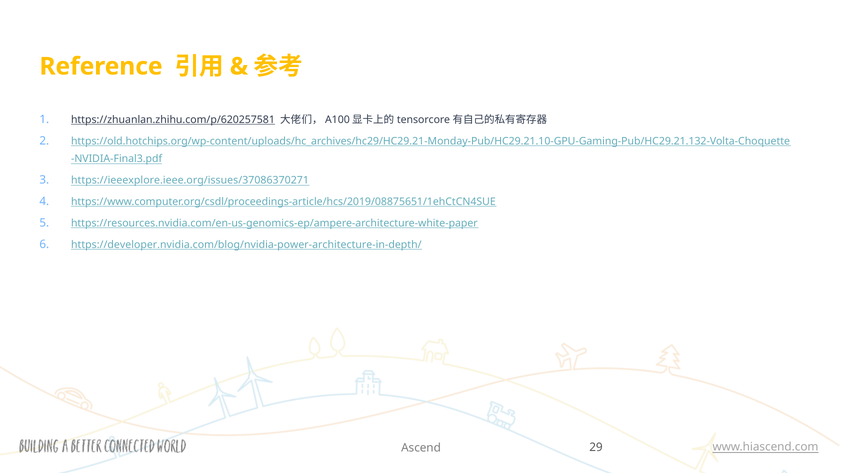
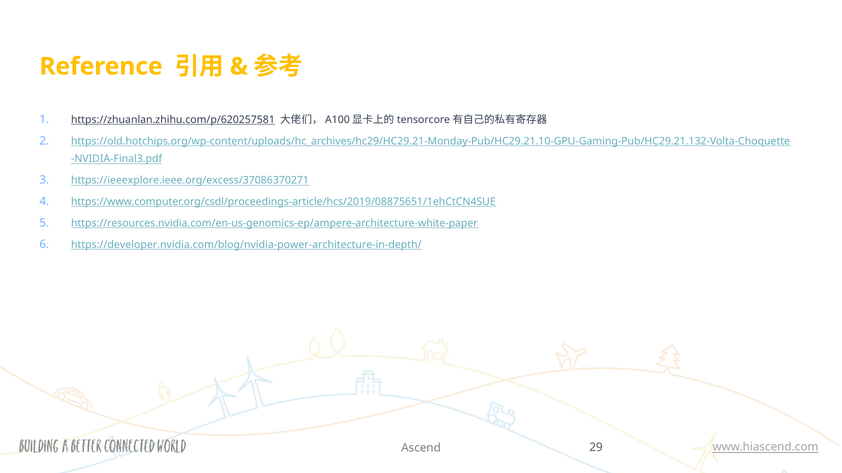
https://ieeexplore.ieee.org/issues/37086370271: https://ieeexplore.ieee.org/issues/37086370271 -> https://ieeexplore.ieee.org/excess/37086370271
